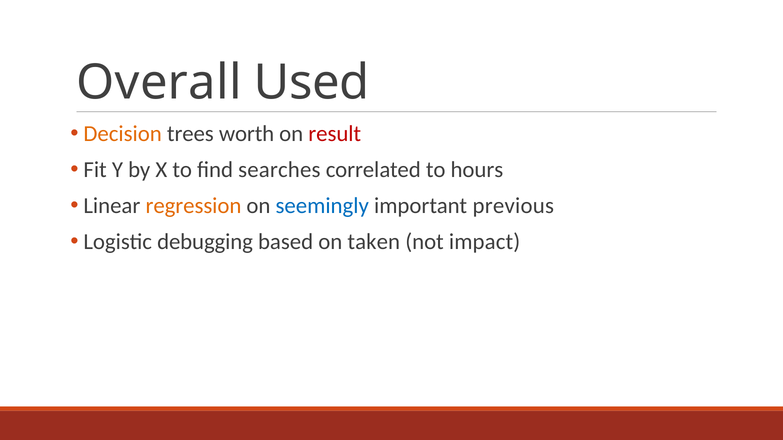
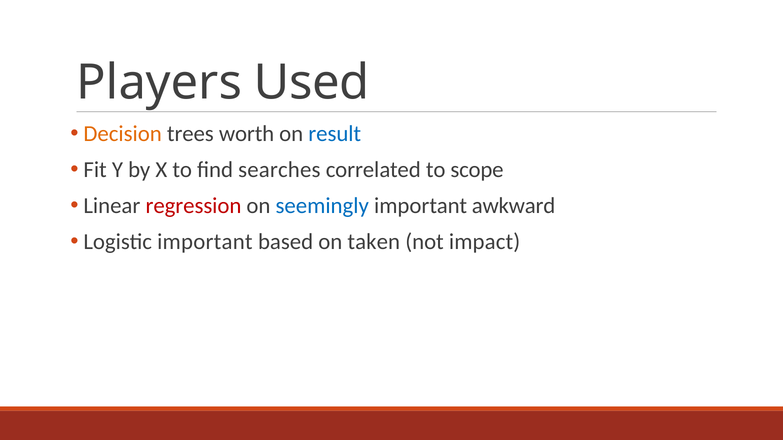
Overall: Overall -> Players
result colour: red -> blue
hours: hours -> scope
regression colour: orange -> red
previous: previous -> awkward
Logistic debugging: debugging -> important
